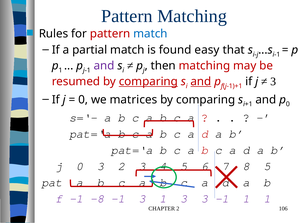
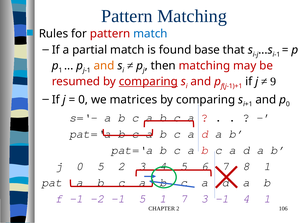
easy: easy -> base
and at (104, 66) colour: purple -> orange
and at (201, 82) underline: present -> none
3 at (273, 82): 3 -> 9
0 3: 3 -> 5
8 5: 5 -> 1
-8: -8 -> -2
-1 3: 3 -> 5
1 3: 3 -> 7
-1 1: 1 -> 4
